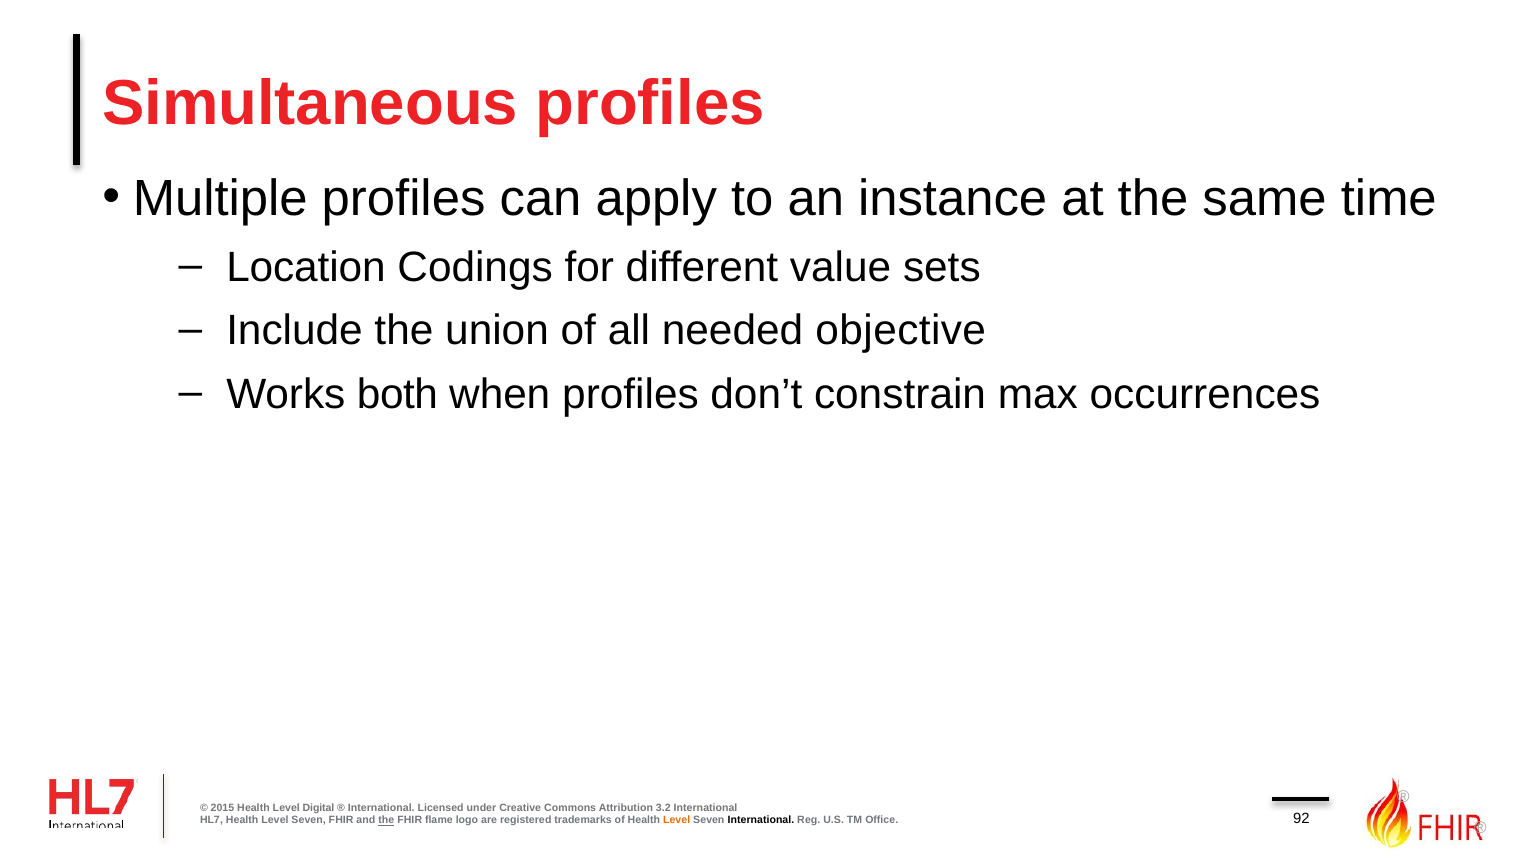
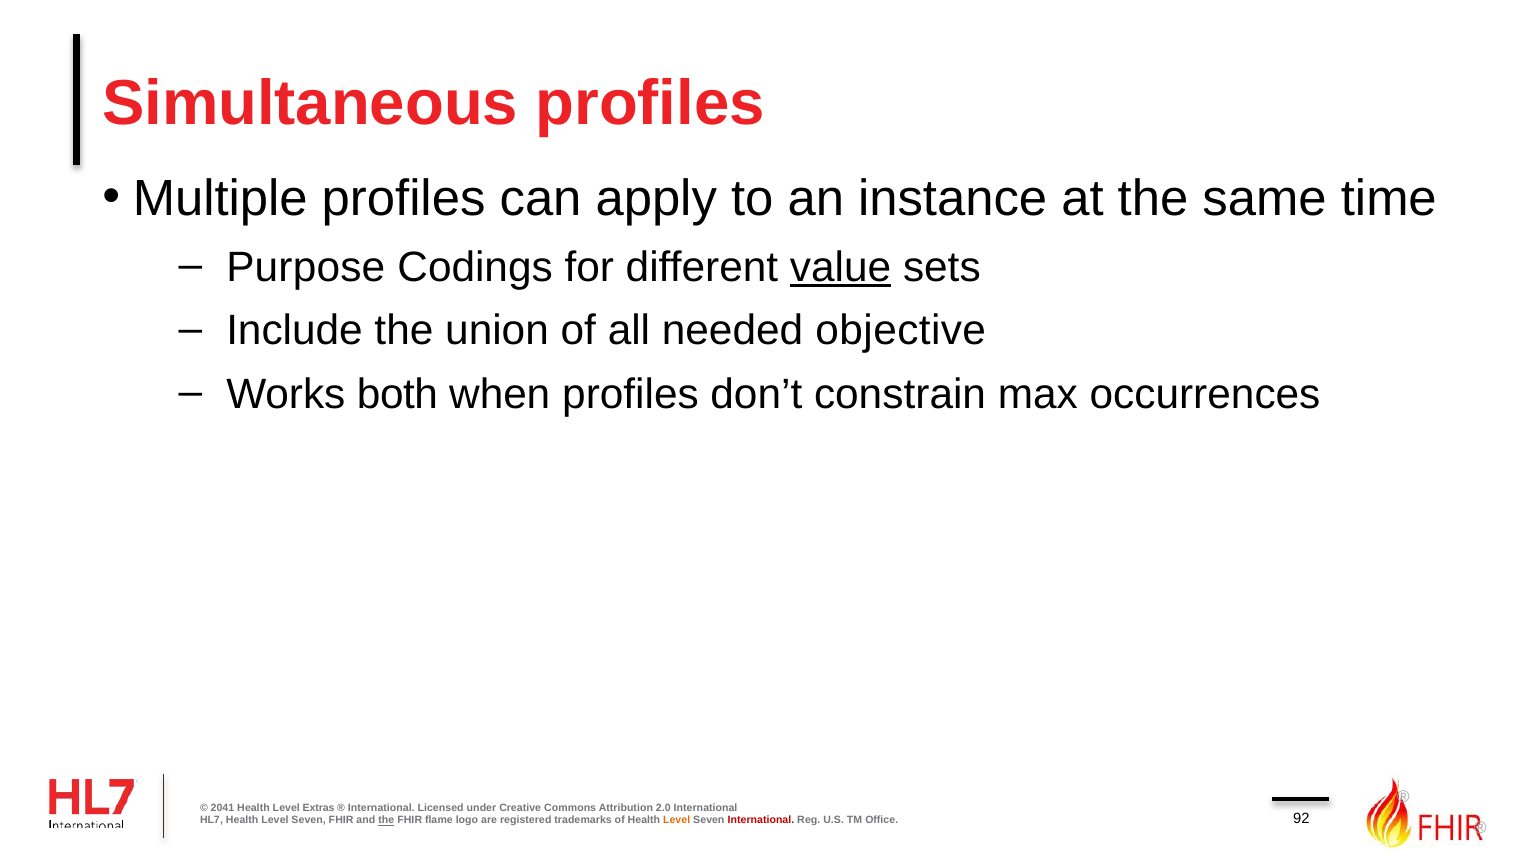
Location: Location -> Purpose
value underline: none -> present
2015: 2015 -> 2041
Digital: Digital -> Extras
3.2: 3.2 -> 2.0
International at (761, 820) colour: black -> red
